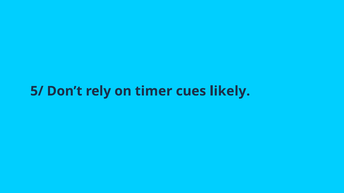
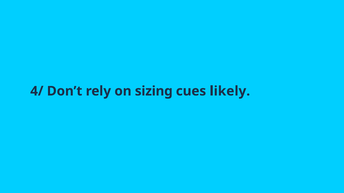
5/: 5/ -> 4/
timer: timer -> sizing
